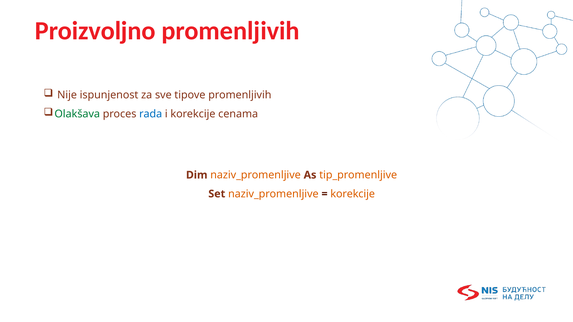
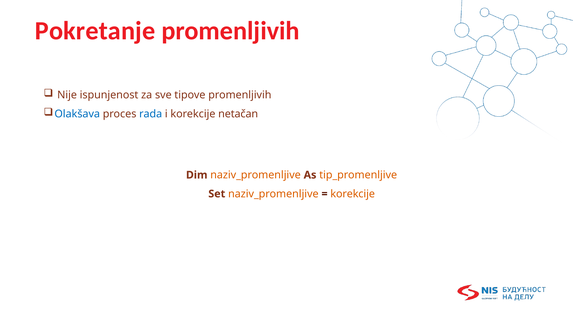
Proizvoljno: Proizvoljno -> Pokretanje
Olakšava colour: green -> blue
cenama: cenama -> netačan
